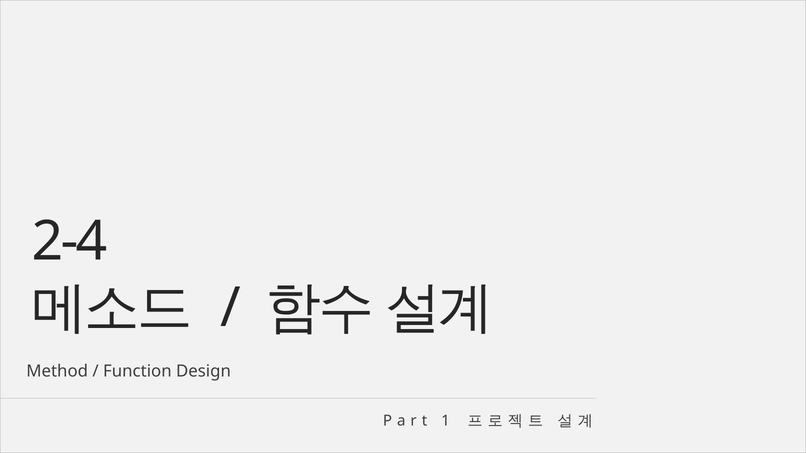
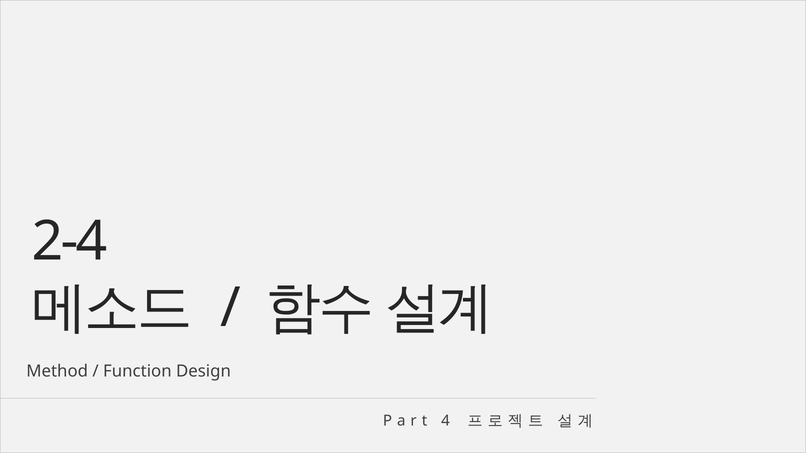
1: 1 -> 4
